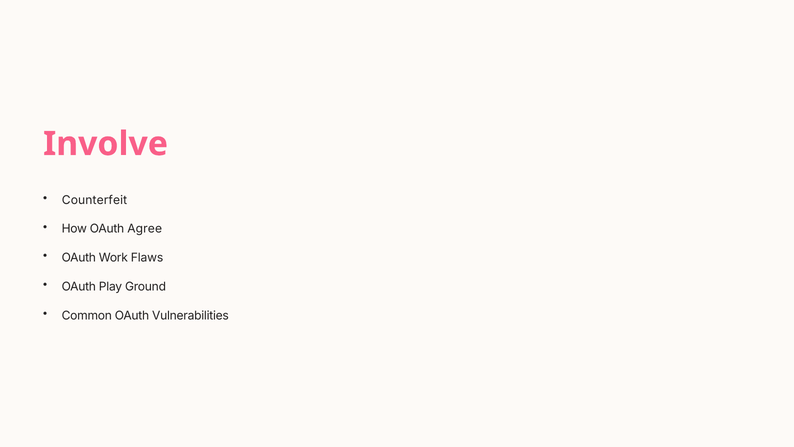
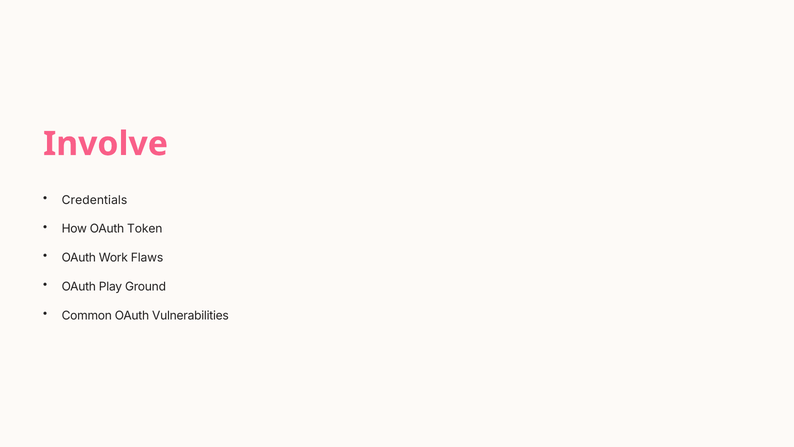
Counterfeit: Counterfeit -> Credentials
Agree: Agree -> Token
